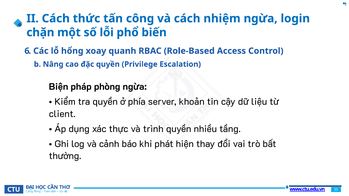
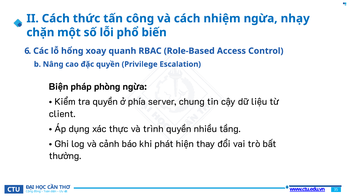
login: login -> nhạy
khoản: khoản -> chung
